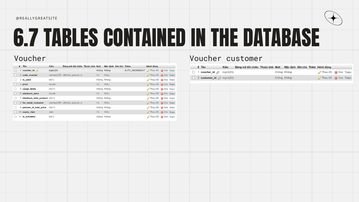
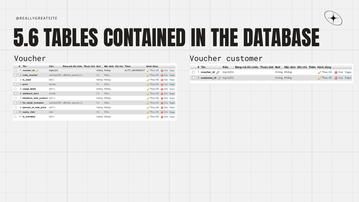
6.7: 6.7 -> 5.6
